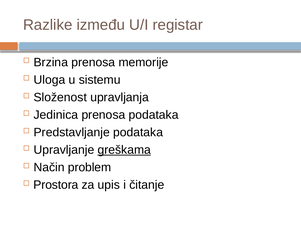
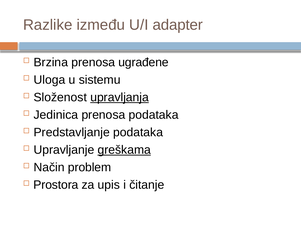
registar: registar -> adapter
memorije: memorije -> ugrađene
upravljanja underline: none -> present
